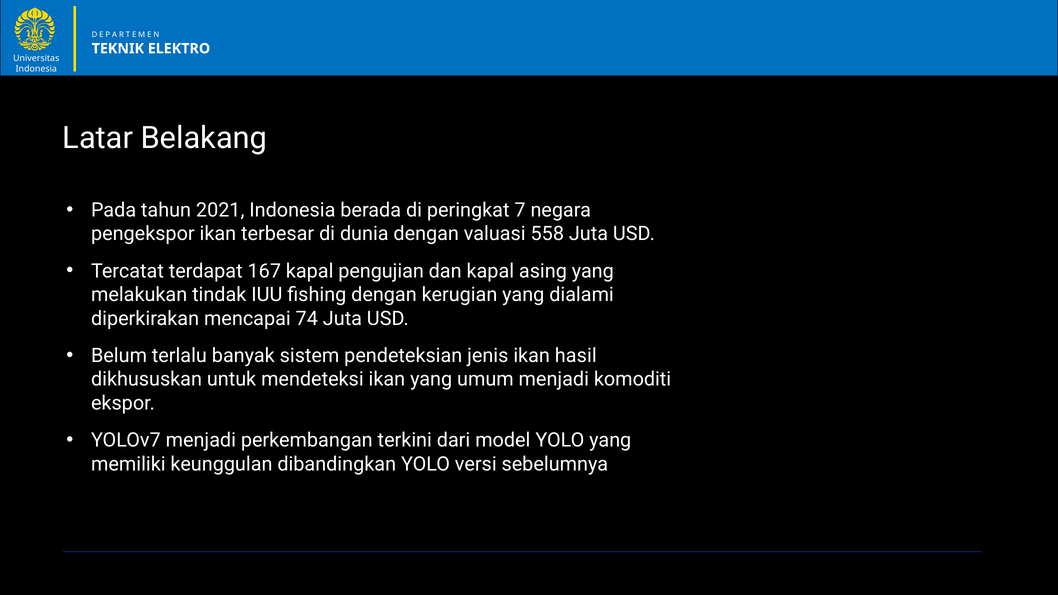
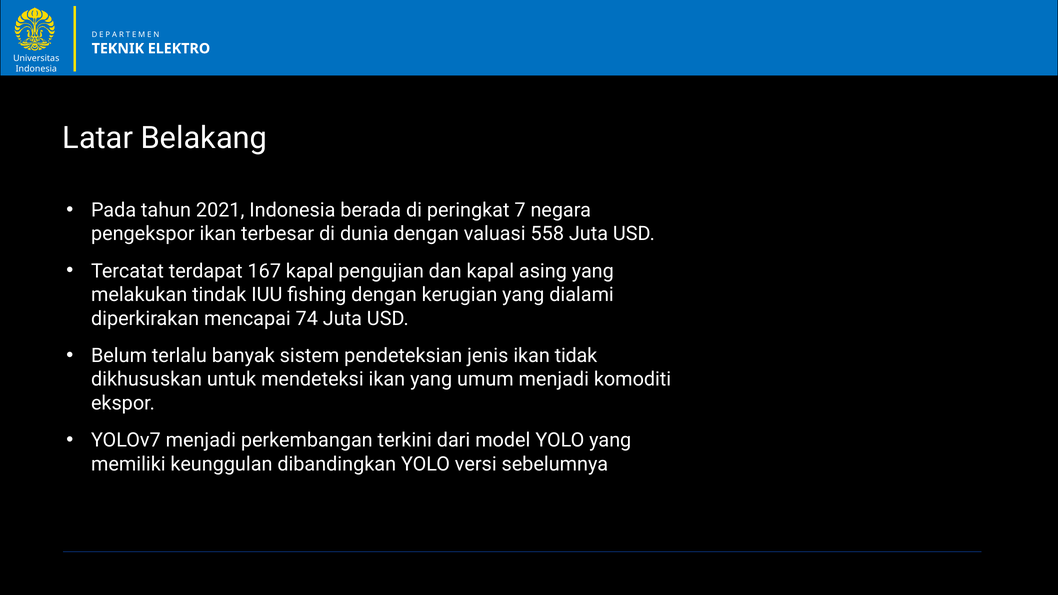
hasil: hasil -> tidak
